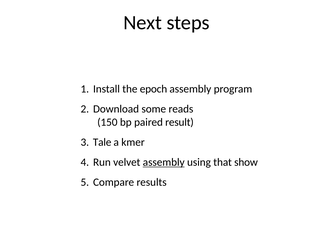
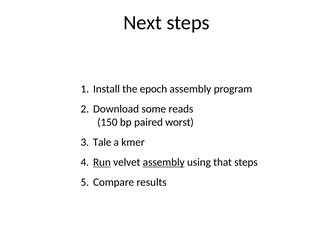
result: result -> worst
Run underline: none -> present
that show: show -> steps
